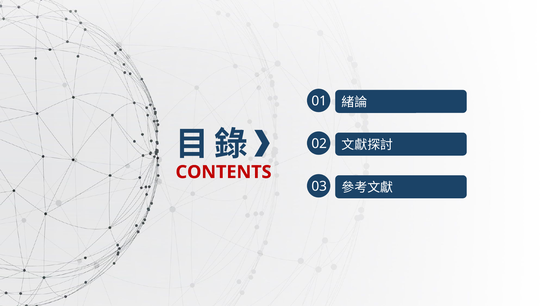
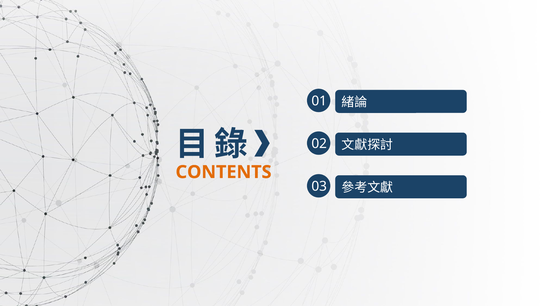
CONTENTS colour: red -> orange
